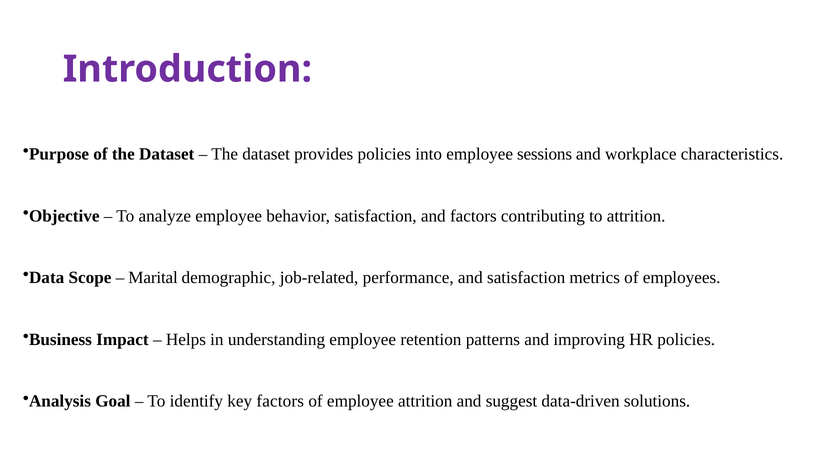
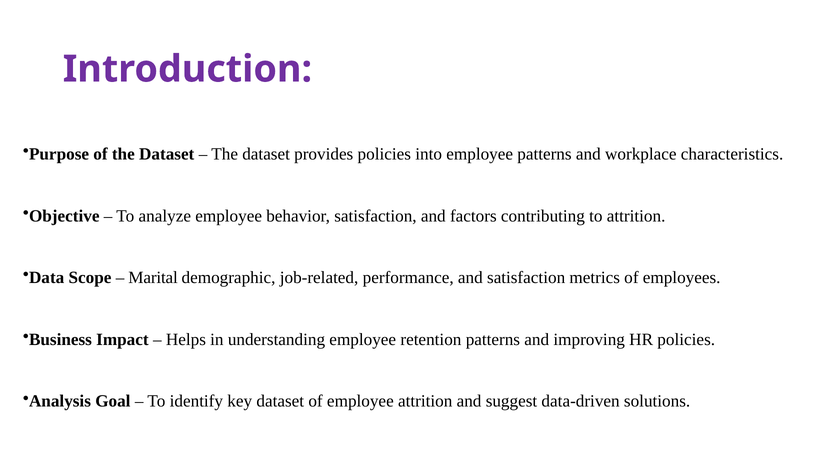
employee sessions: sessions -> patterns
key factors: factors -> dataset
